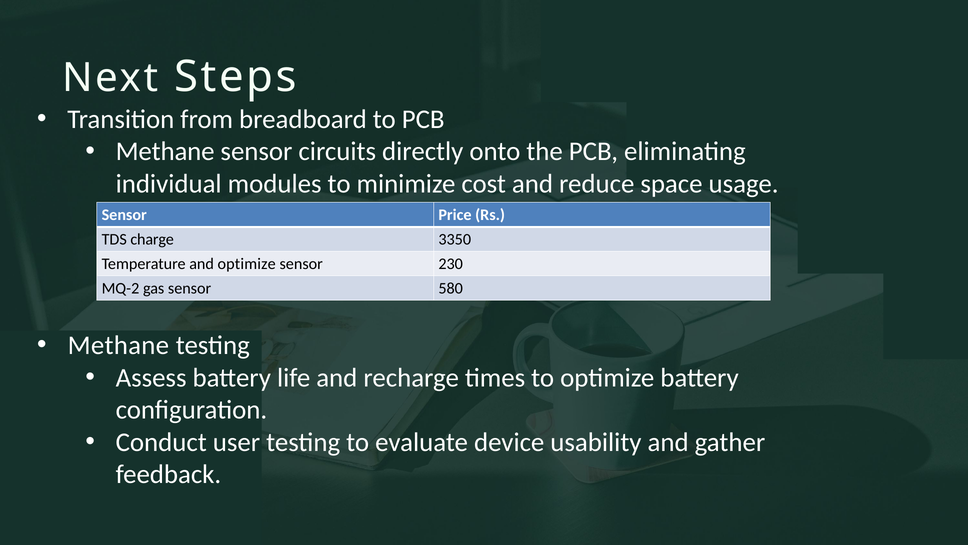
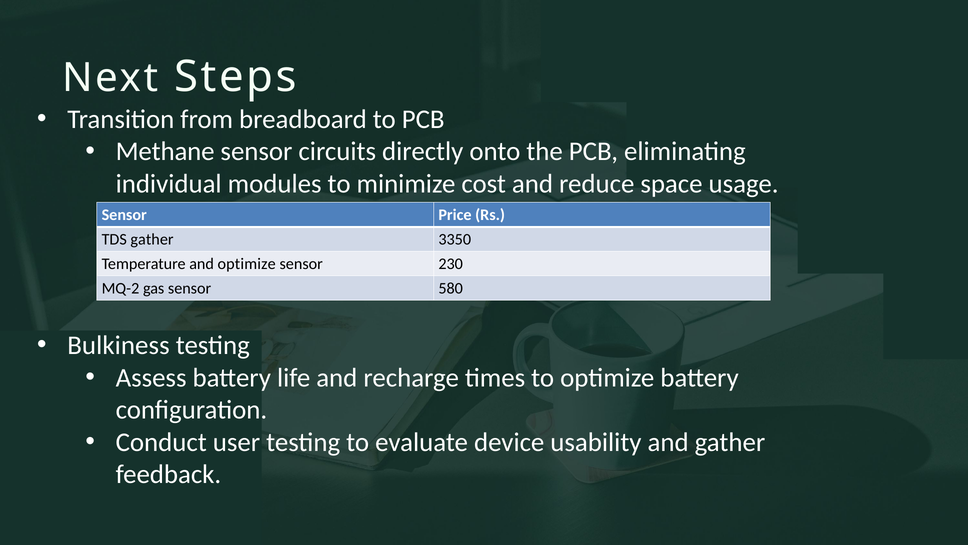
TDS charge: charge -> gather
Methane at (118, 345): Methane -> Bulkiness
